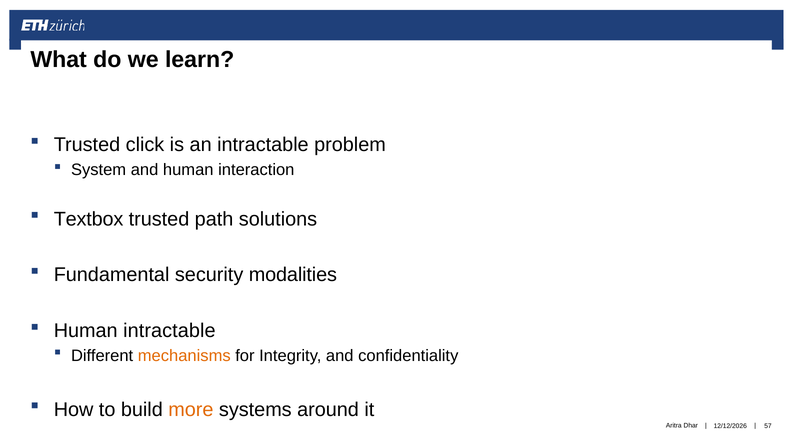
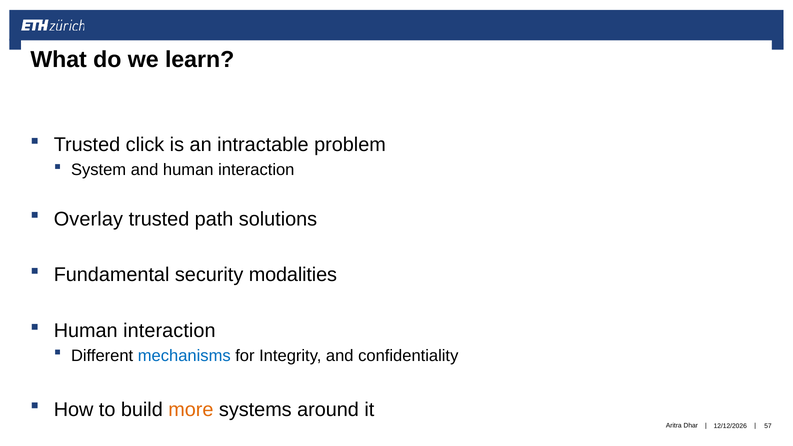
Textbox: Textbox -> Overlay
intractable at (169, 331): intractable -> interaction
mechanisms colour: orange -> blue
